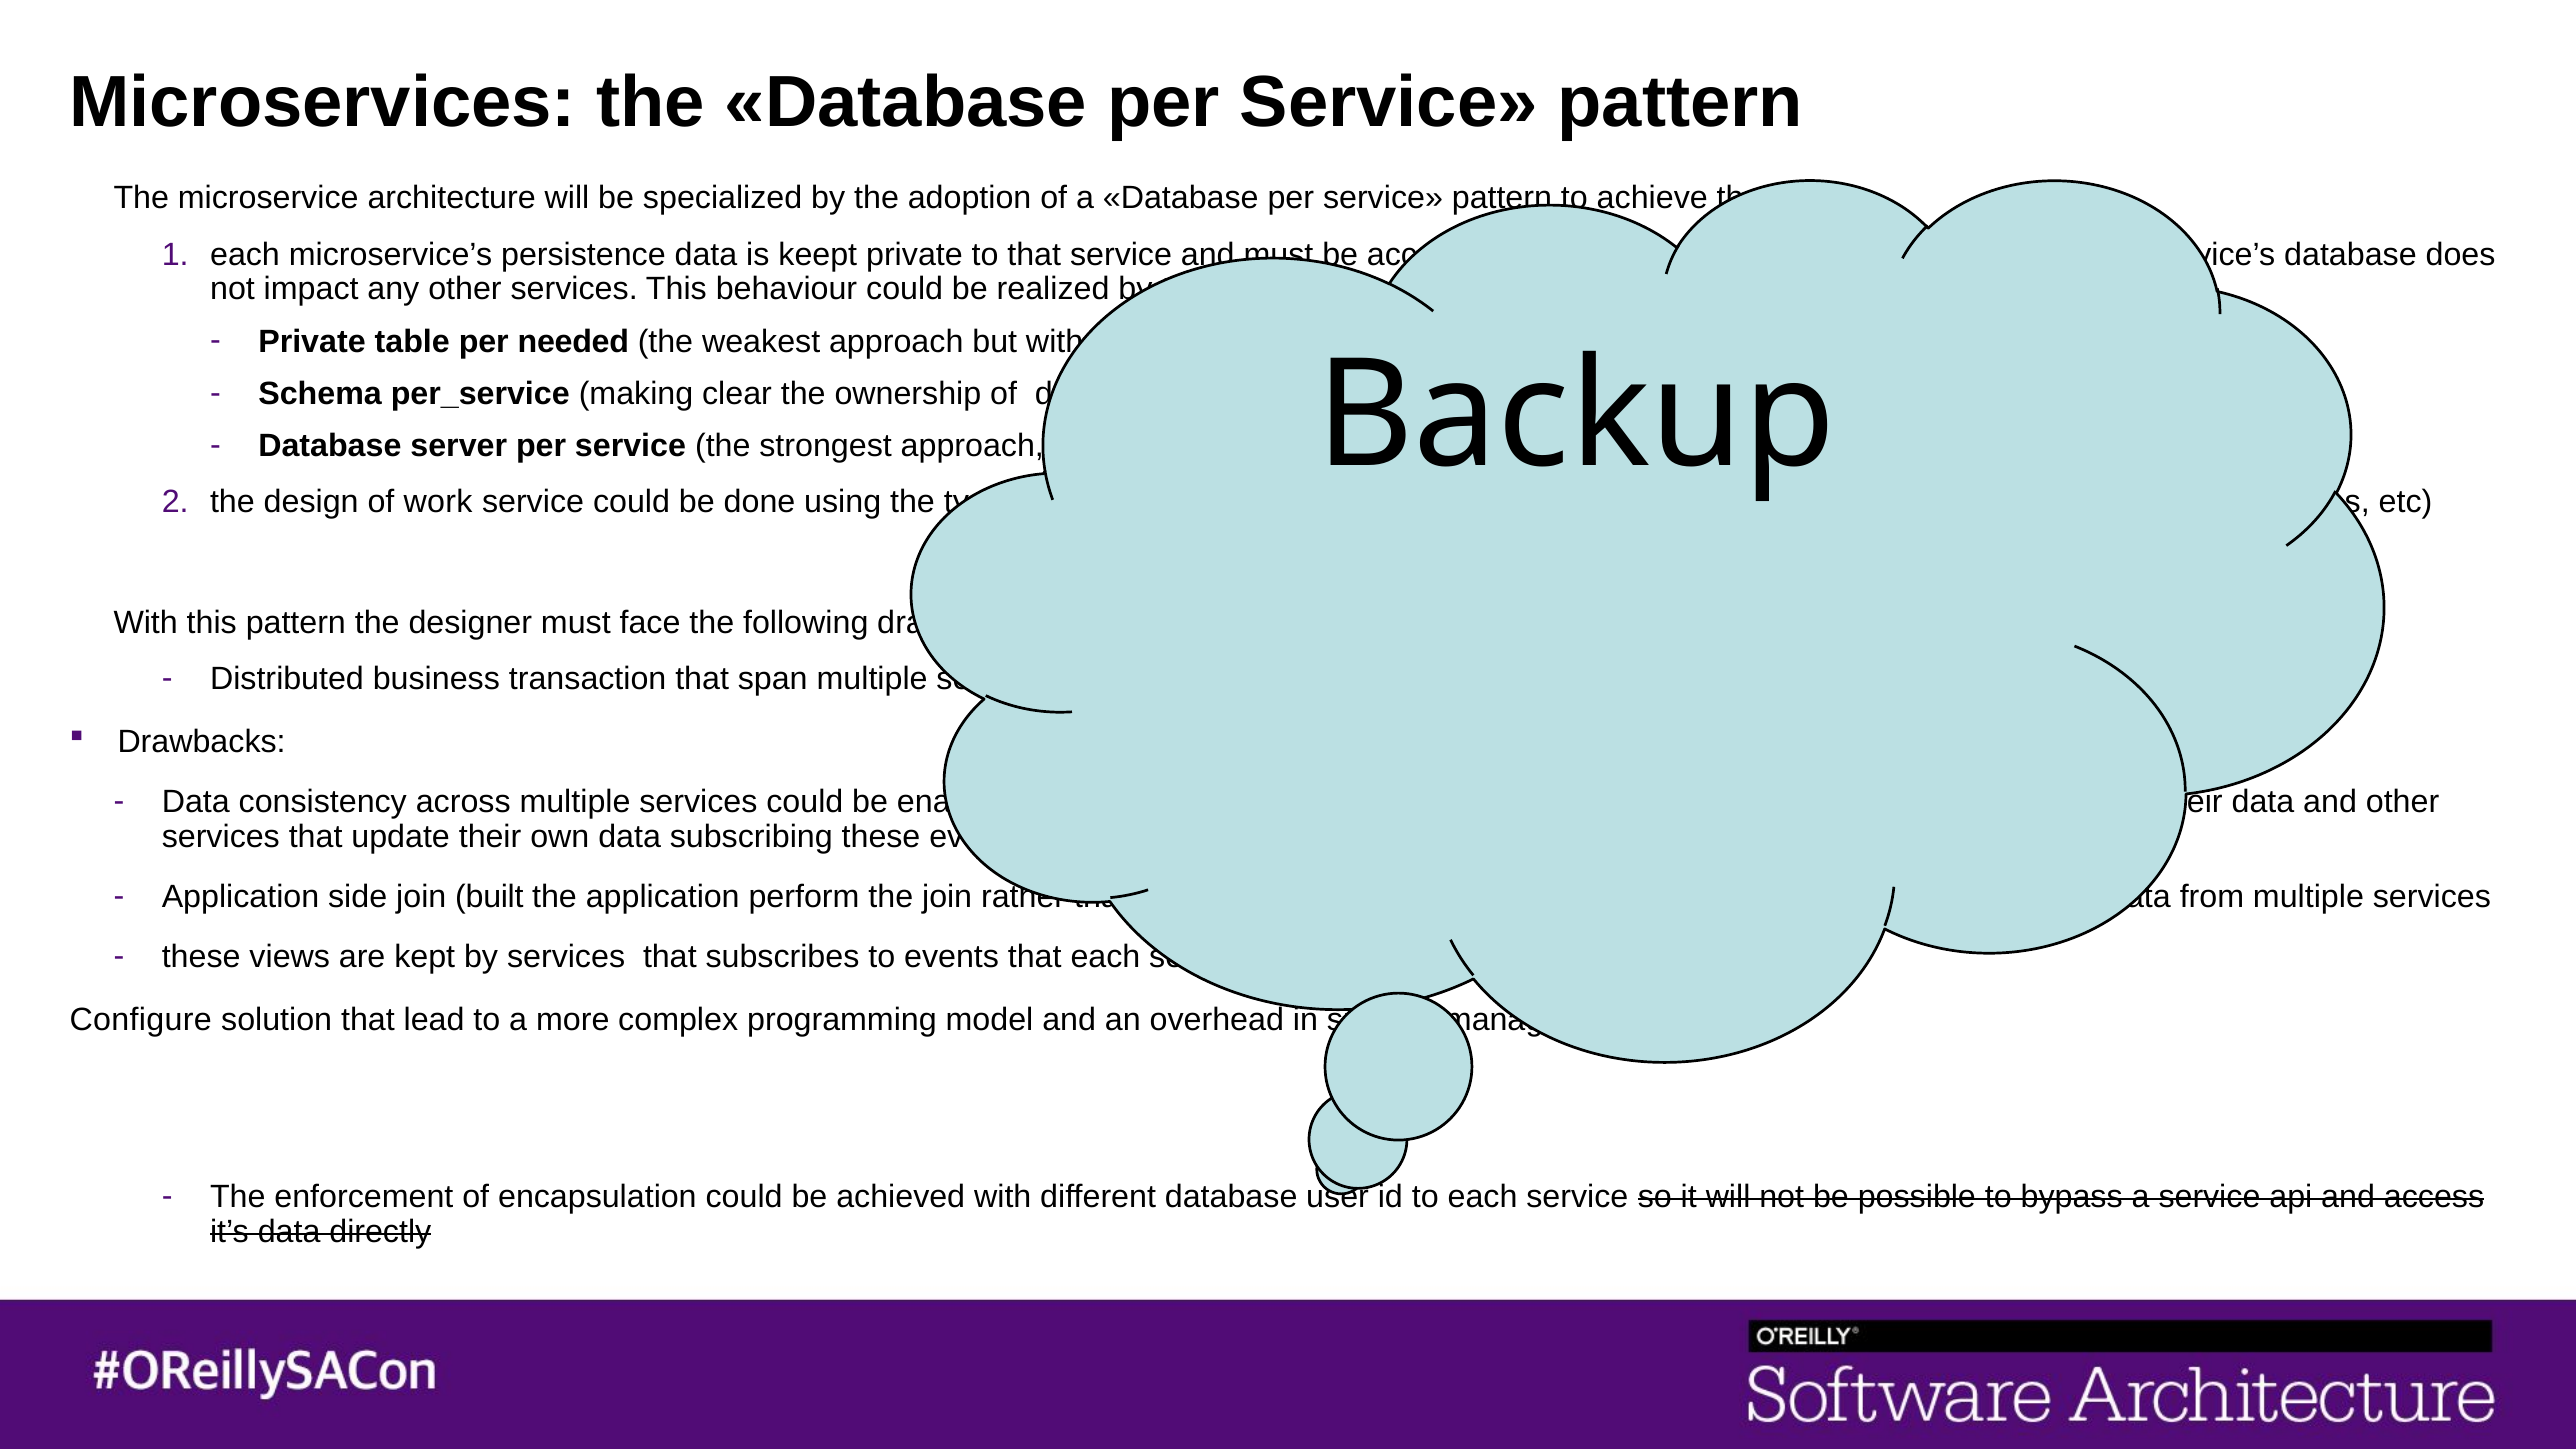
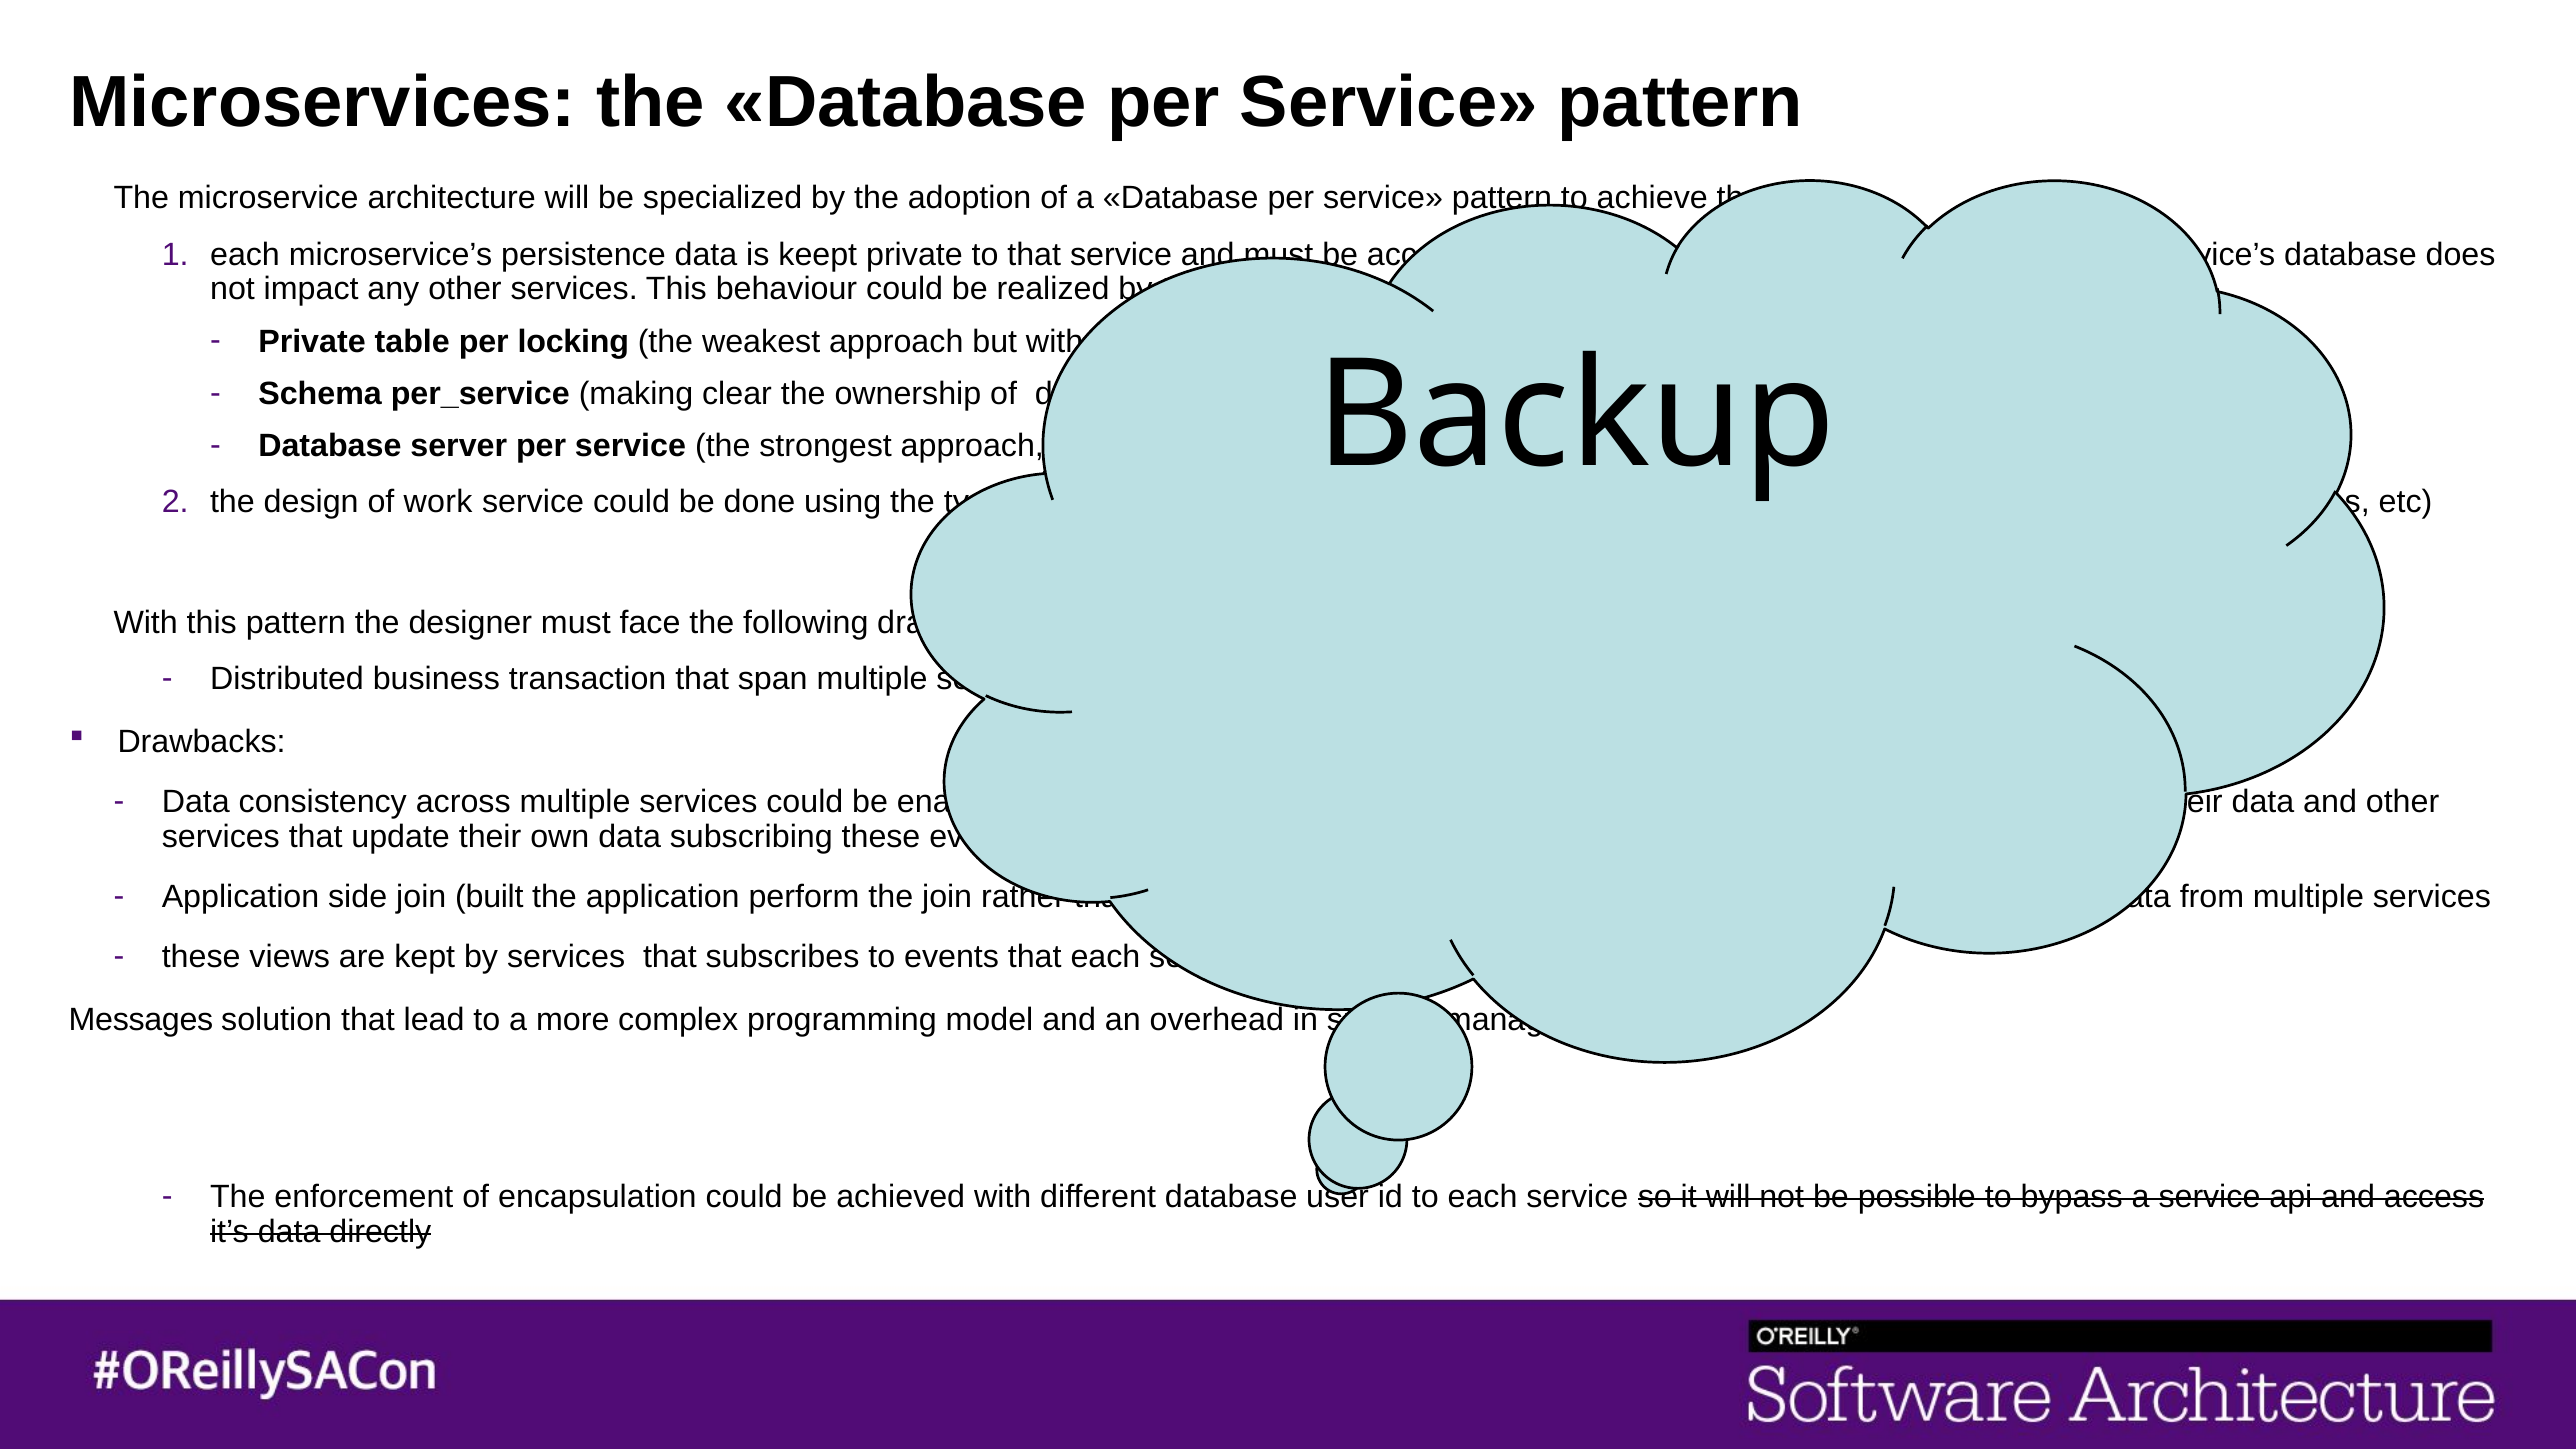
needed: needed -> locking
Configure: Configure -> Messages
